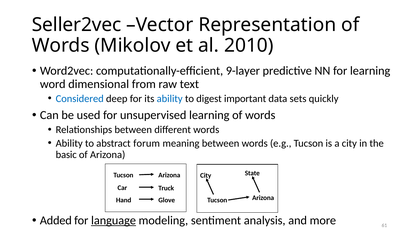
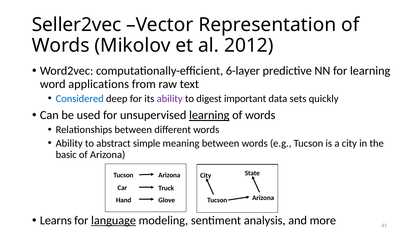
2010: 2010 -> 2012
9-layer: 9-layer -> 6-layer
dimensional: dimensional -> applications
ability at (170, 98) colour: blue -> purple
learning at (209, 115) underline: none -> present
forum: forum -> simple
Added: Added -> Learns
